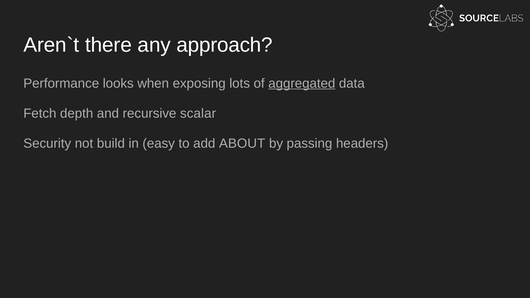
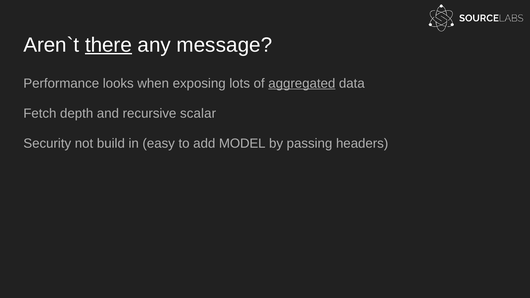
there underline: none -> present
approach: approach -> message
ABOUT: ABOUT -> MODEL
